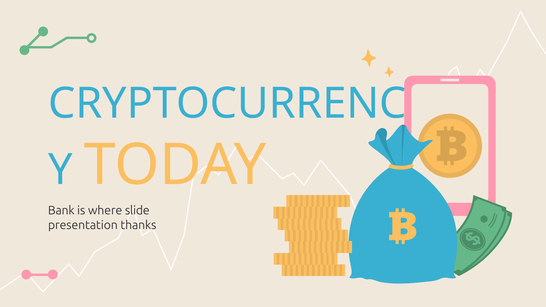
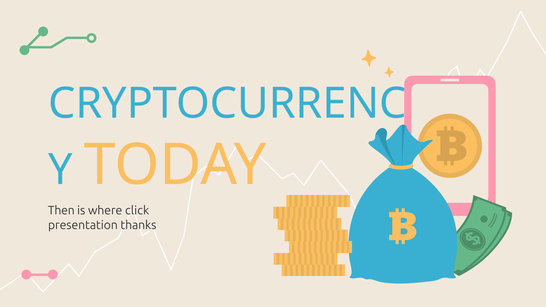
Bank: Bank -> Then
slide: slide -> click
